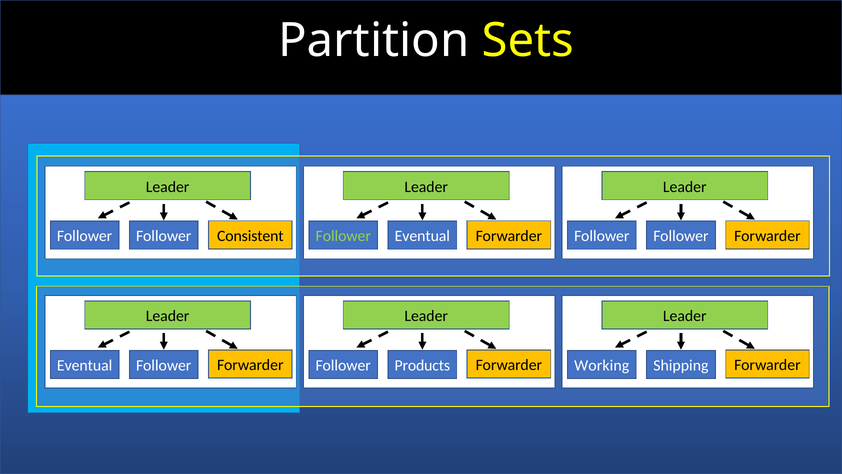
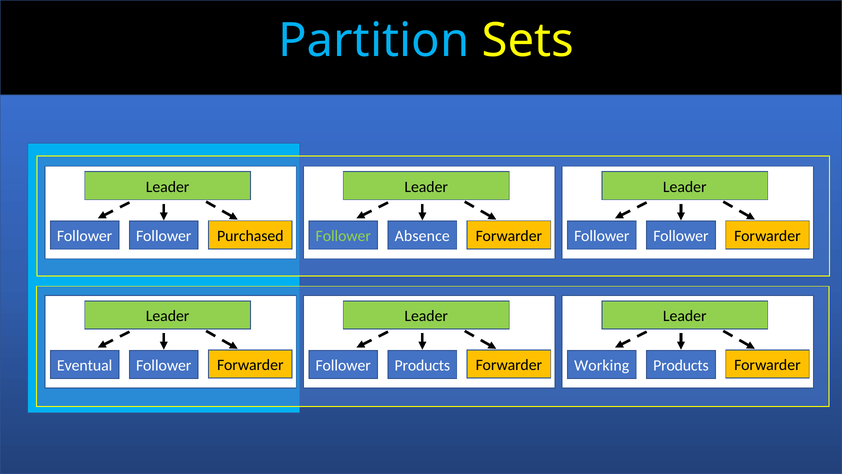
Partition colour: white -> light blue
Consistent: Consistent -> Purchased
Eventual at (422, 236): Eventual -> Absence
Shipping at (681, 365): Shipping -> Products
